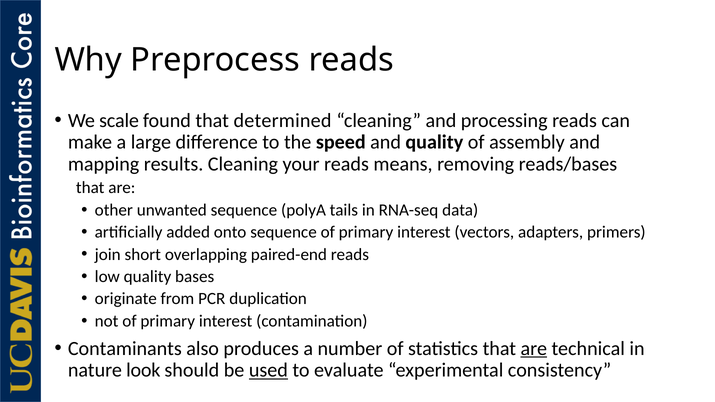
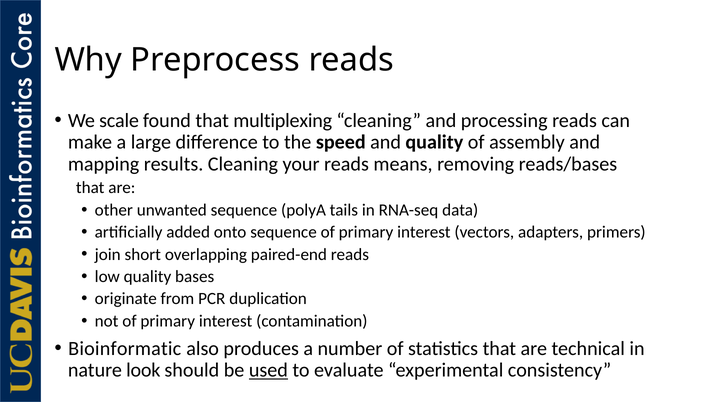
determined: determined -> multiplexing
Contaminants: Contaminants -> Bioinformatic
are at (534, 349) underline: present -> none
